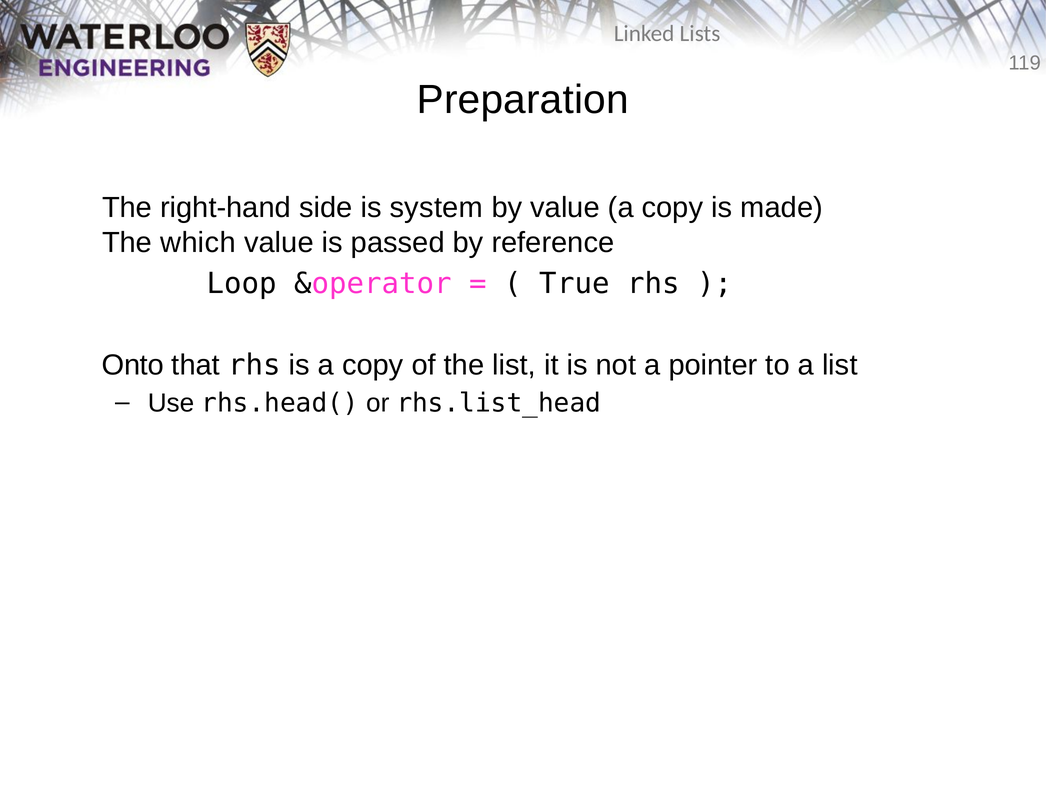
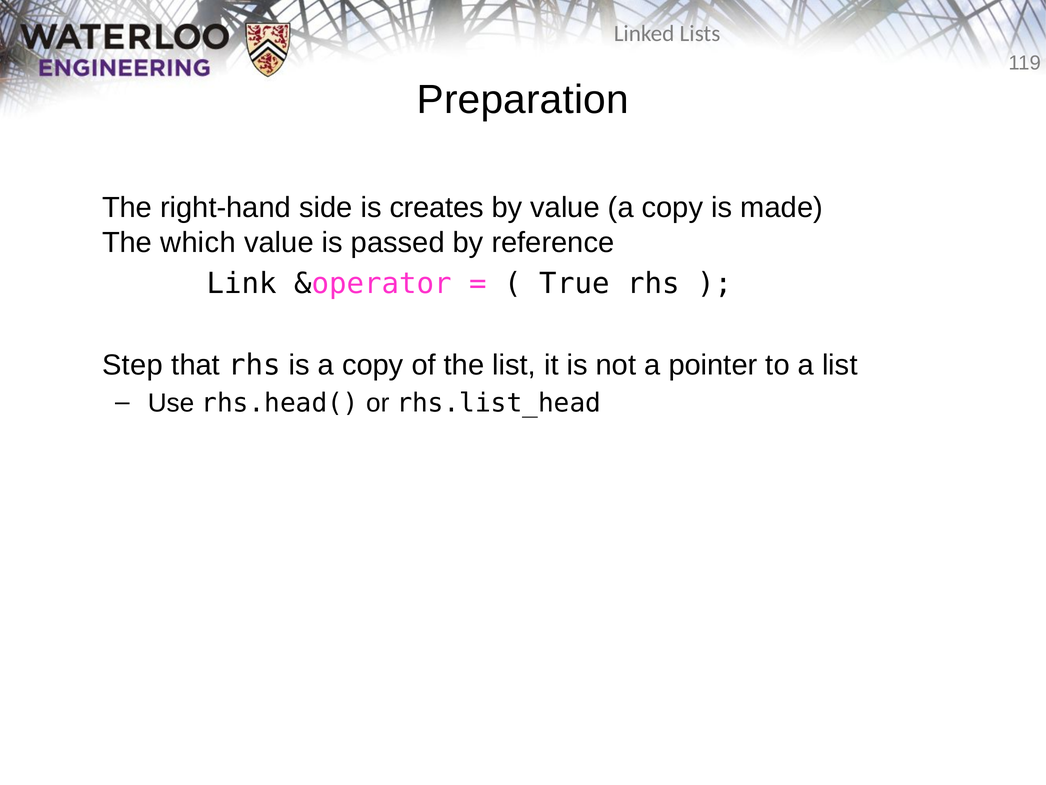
system: system -> creates
Loop: Loop -> Link
Onto: Onto -> Step
